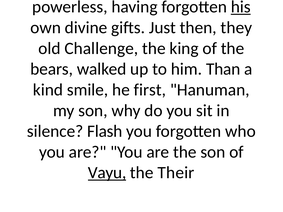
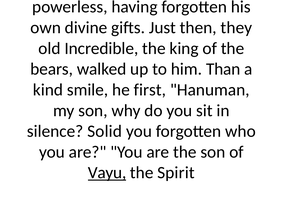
his underline: present -> none
Challenge: Challenge -> Incredible
Flash: Flash -> Solid
Their: Their -> Spirit
